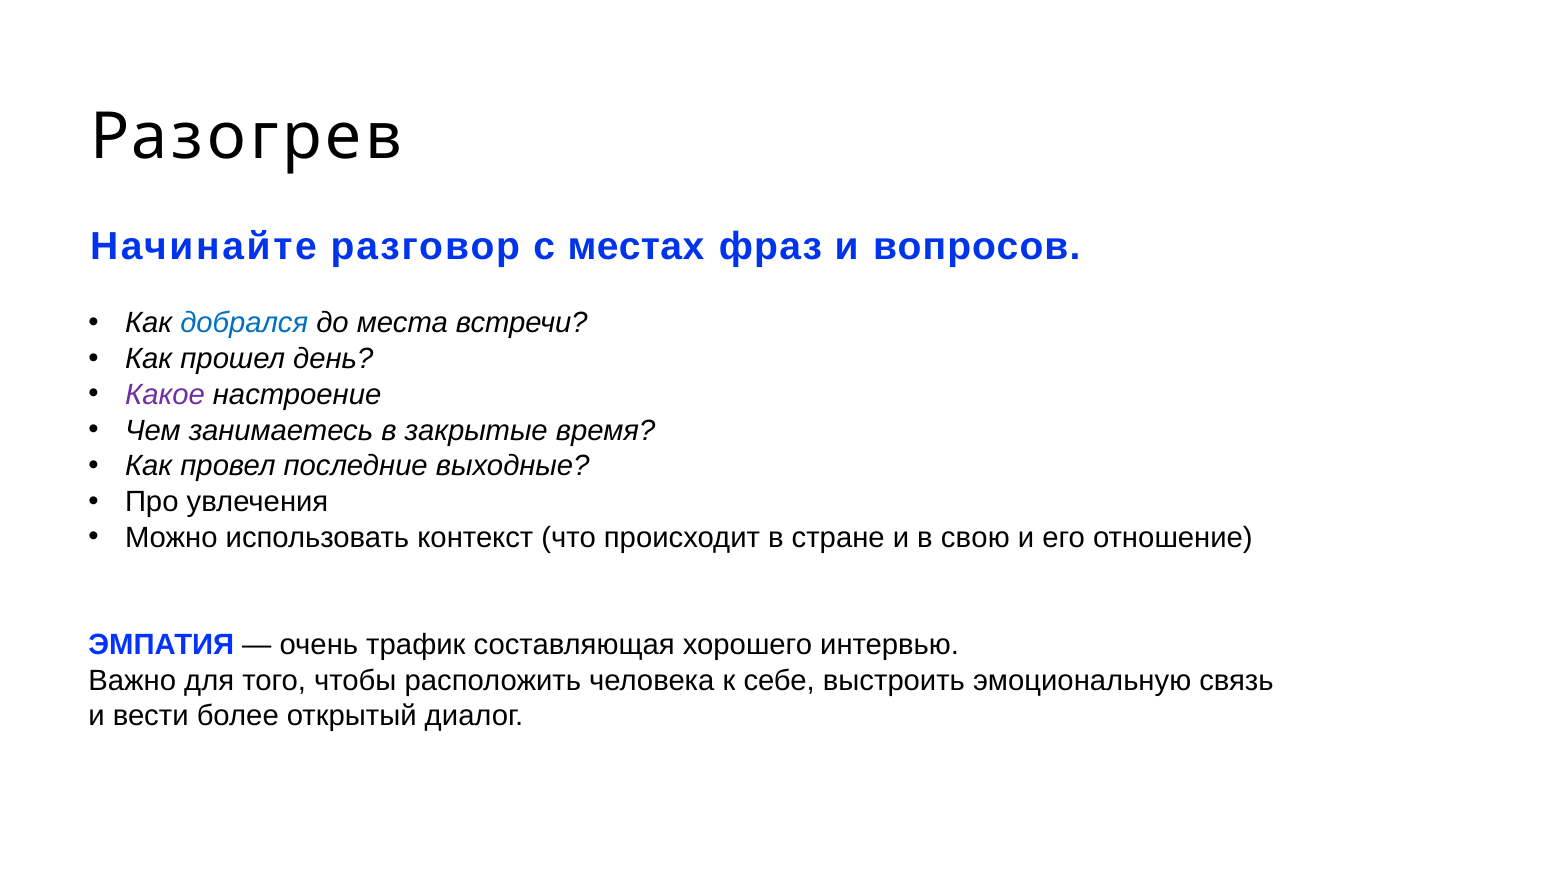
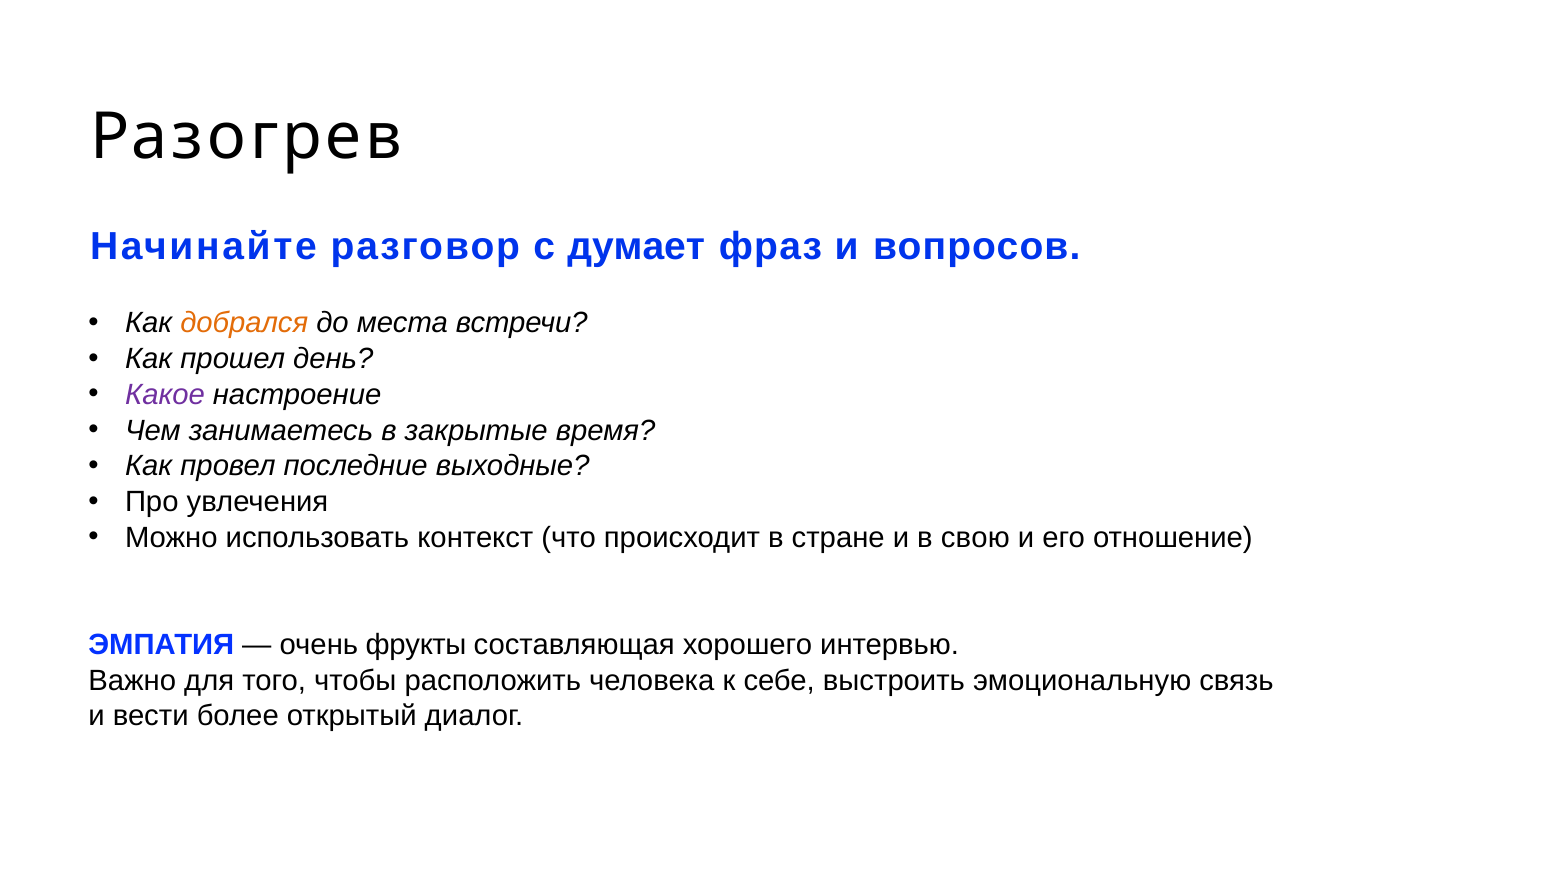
местах: местах -> думает
добрался colour: blue -> orange
трафик: трафик -> фрукты
